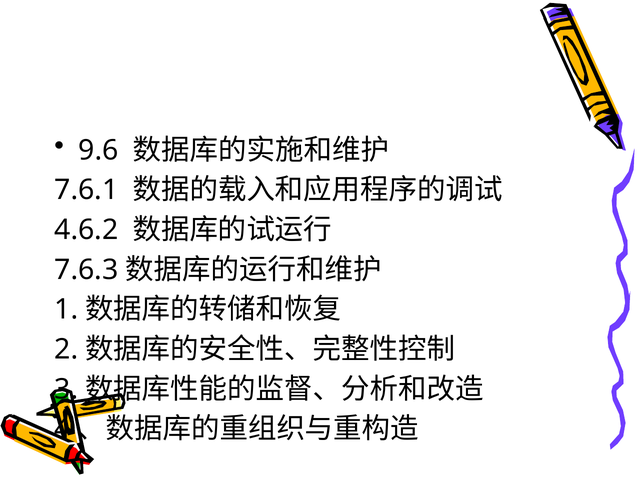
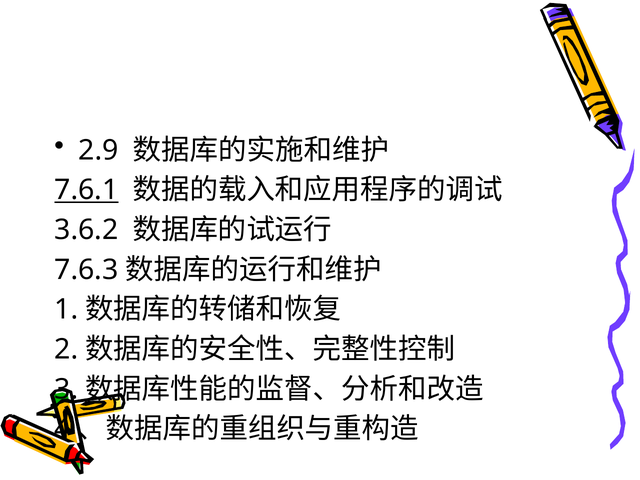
9.6: 9.6 -> 2.9
7.6.1 underline: none -> present
4.6.2: 4.6.2 -> 3.6.2
